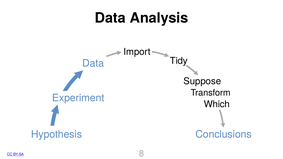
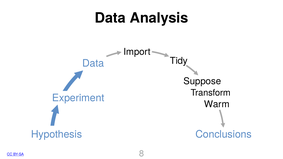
Which: Which -> Warm
